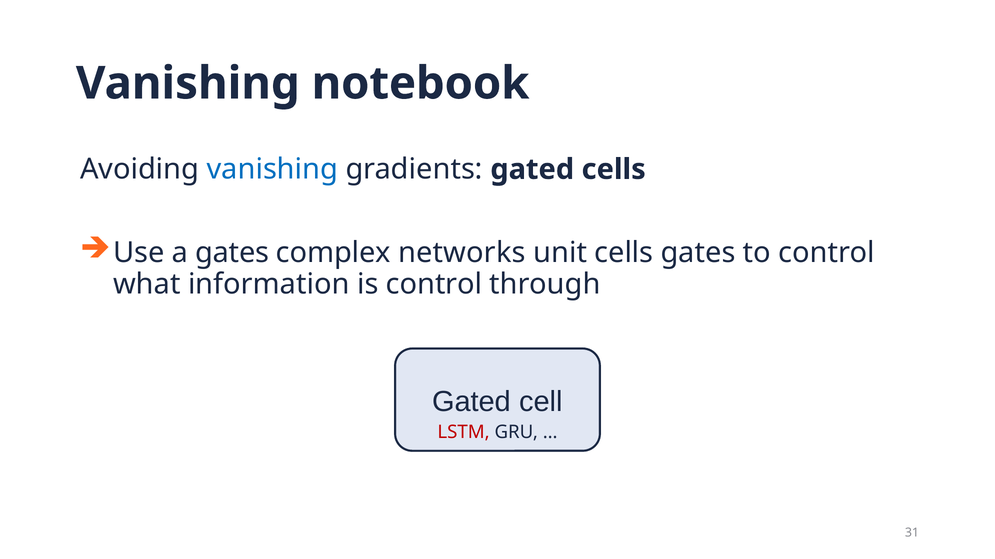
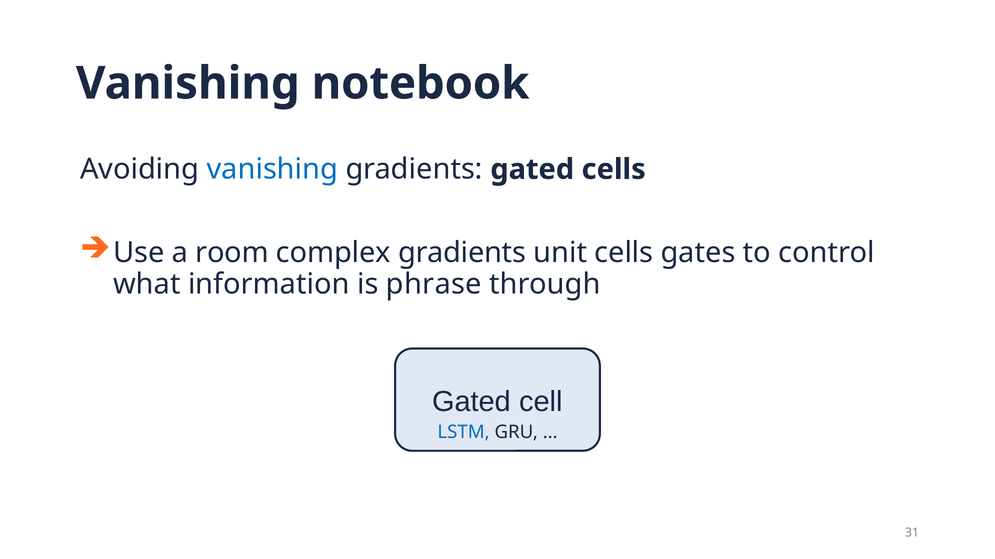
a gates: gates -> room
complex networks: networks -> gradients
is control: control -> phrase
LSTM colour: red -> blue
